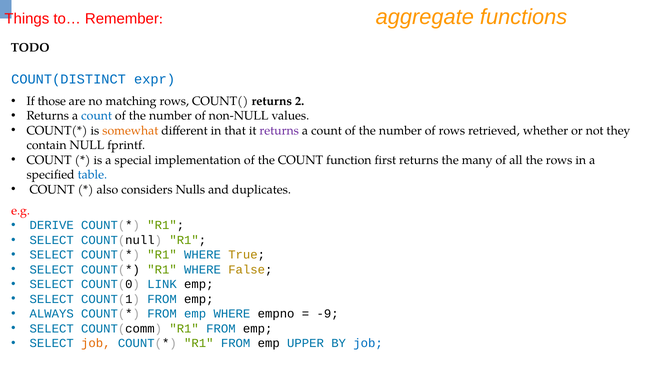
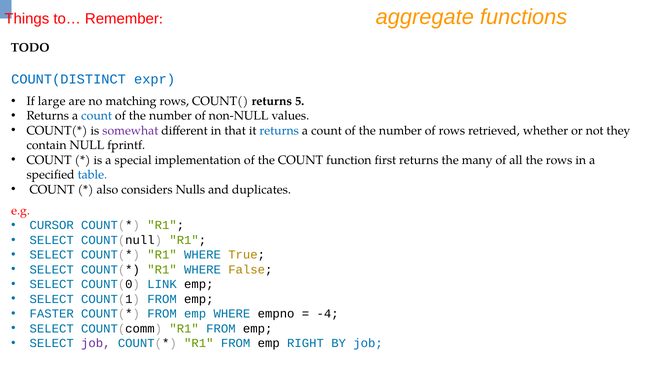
those: those -> large
2: 2 -> 5
somewhat colour: orange -> purple
returns at (279, 131) colour: purple -> blue
DERIVE: DERIVE -> CURSOR
ALWAYS: ALWAYS -> FASTER
-9: -9 -> -4
job at (96, 343) colour: orange -> purple
UPPER: UPPER -> RIGHT
